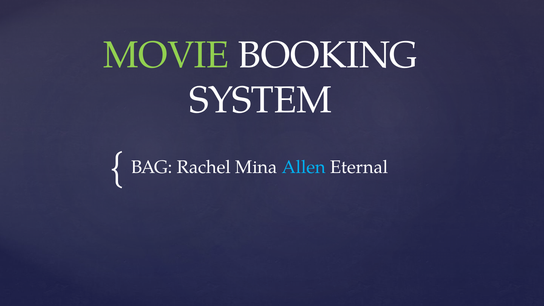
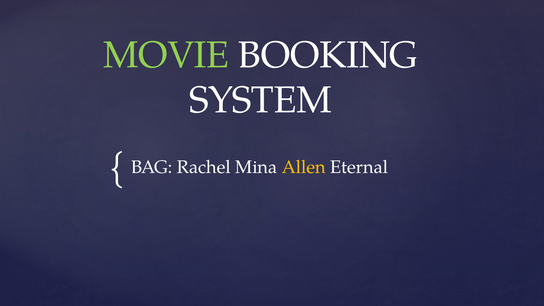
Allen colour: light blue -> yellow
